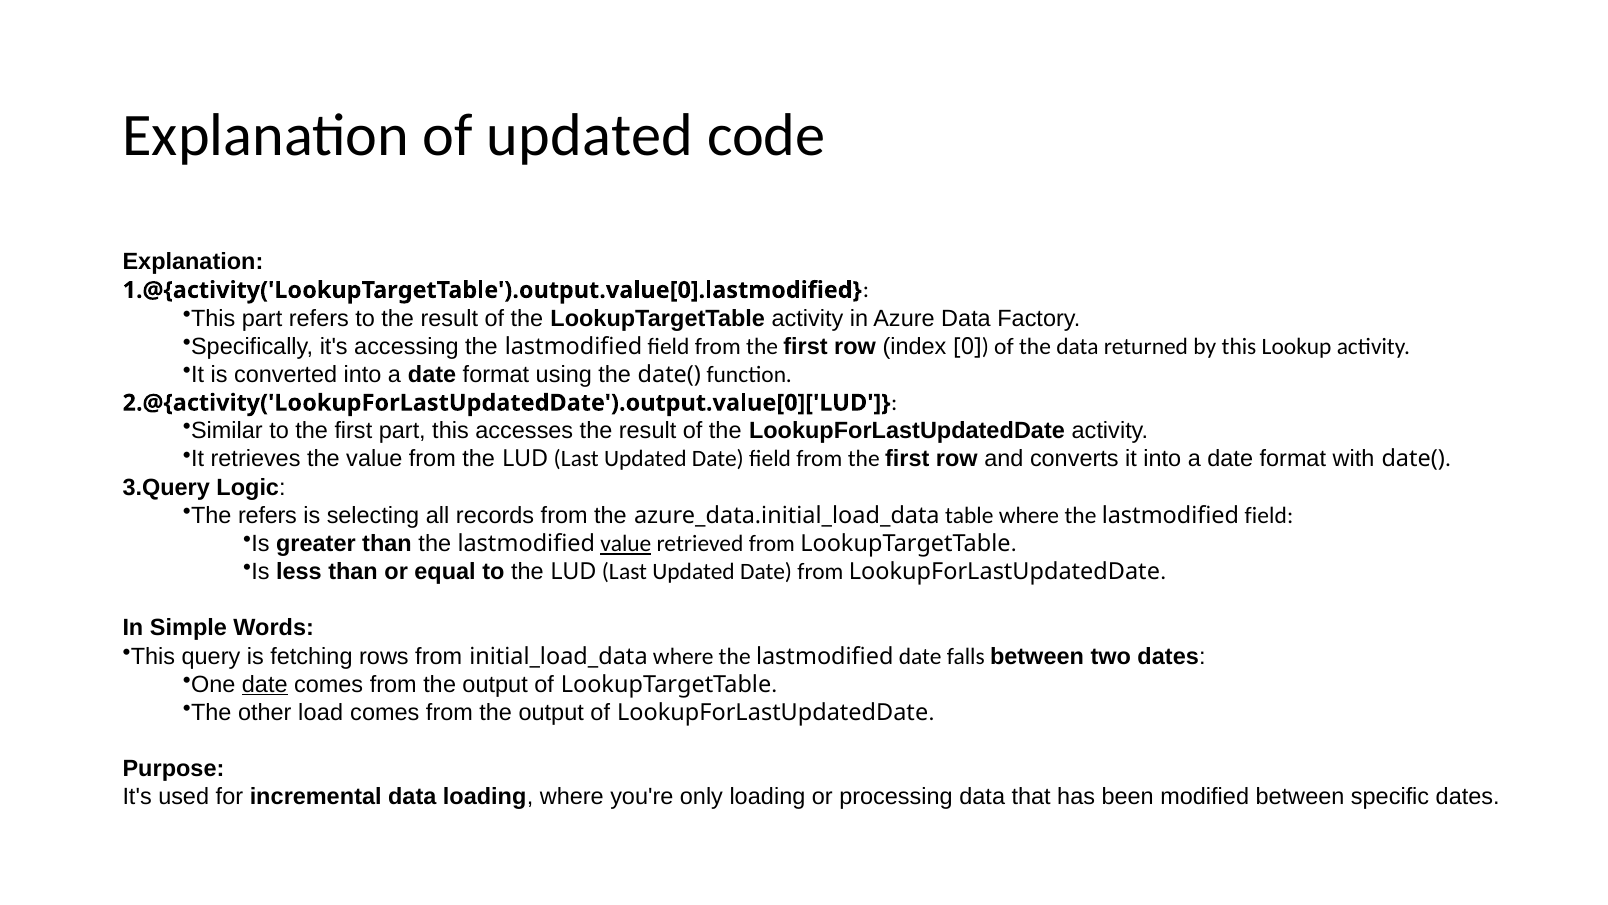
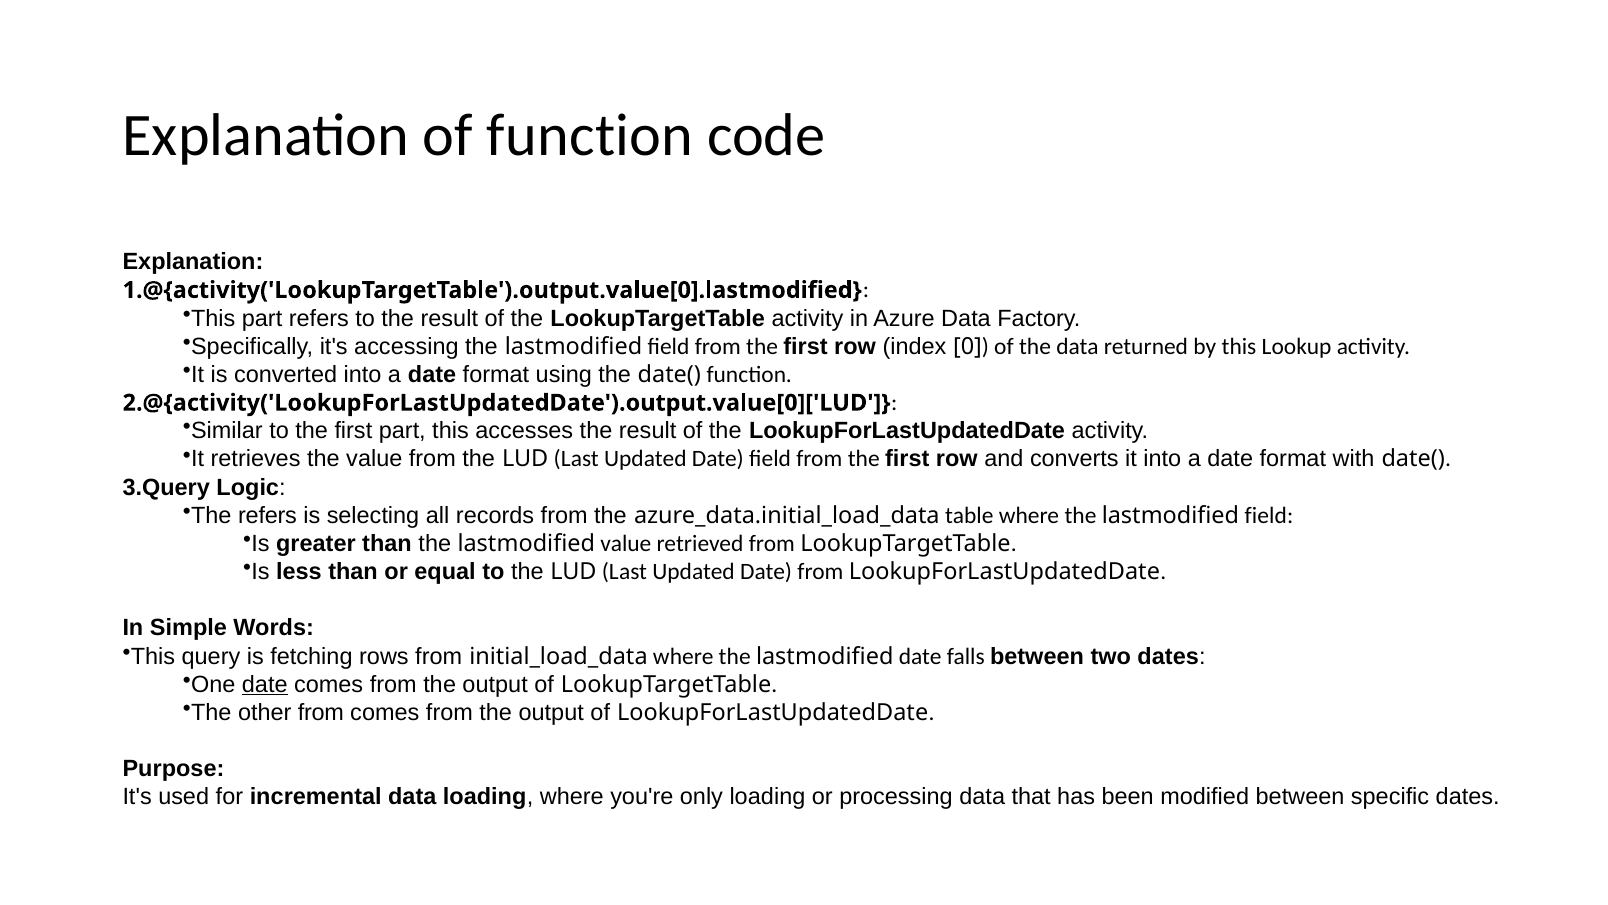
of updated: updated -> function
value at (626, 543) underline: present -> none
other load: load -> from
